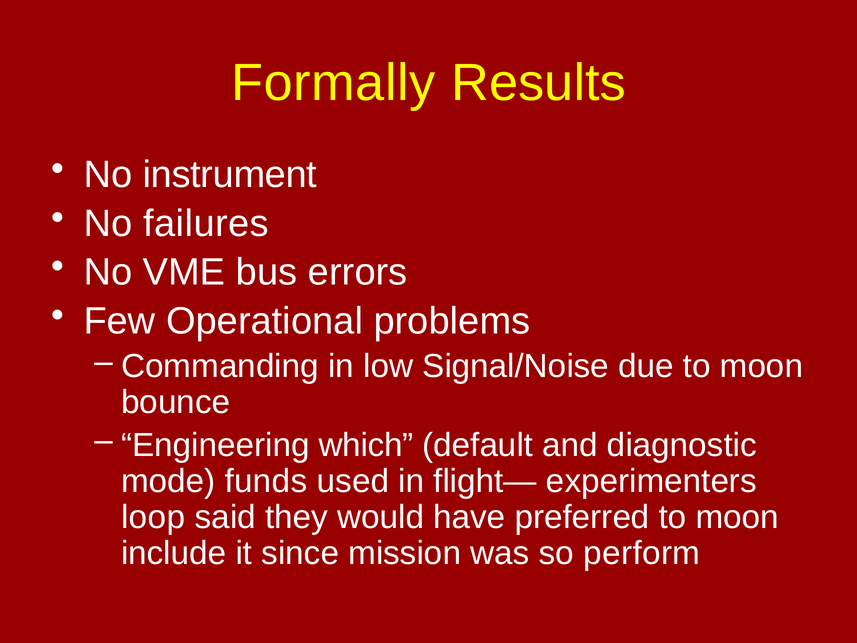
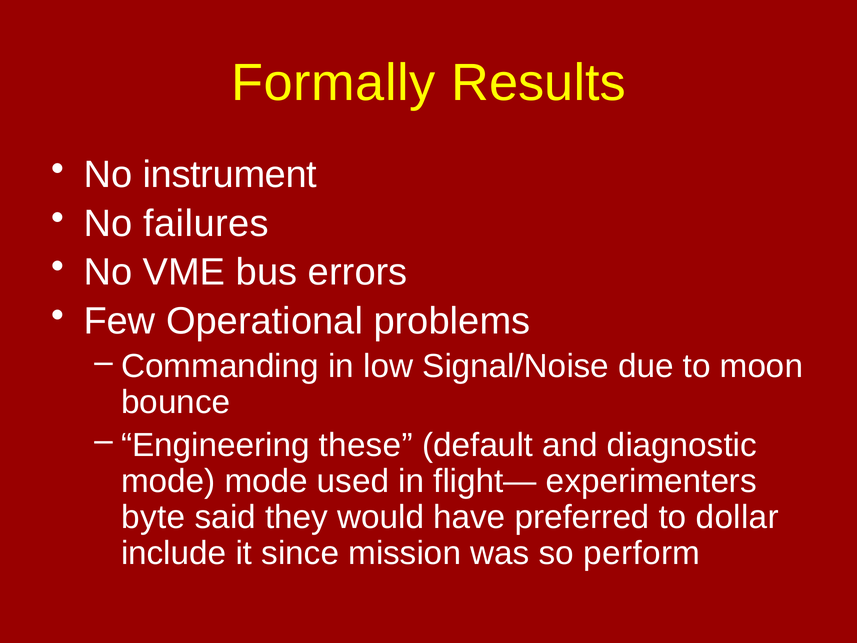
which: which -> these
mode funds: funds -> mode
loop: loop -> byte
preferred to moon: moon -> dollar
